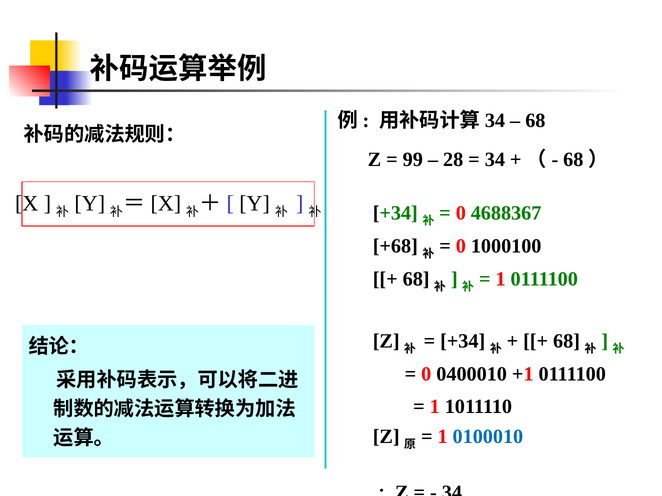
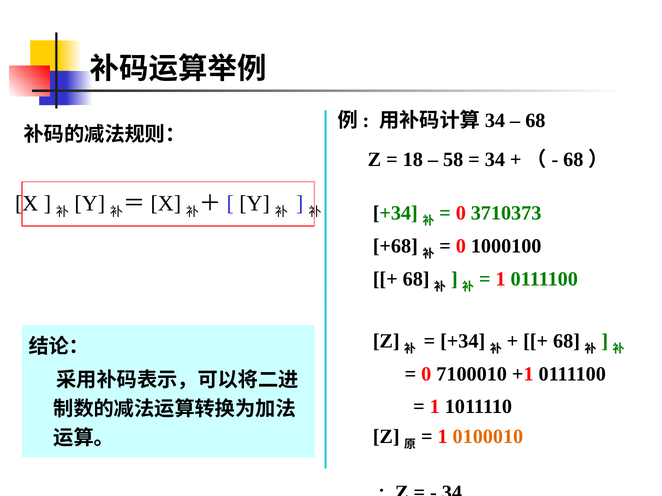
99: 99 -> 18
28: 28 -> 58
4688367: 4688367 -> 3710373
0400010: 0400010 -> 7100010
0100010 colour: blue -> orange
